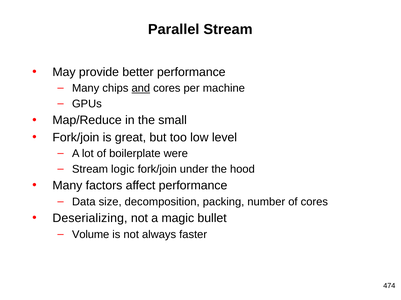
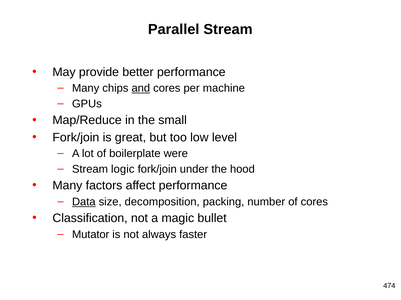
Data underline: none -> present
Deserializing: Deserializing -> Classification
Volume: Volume -> Mutator
